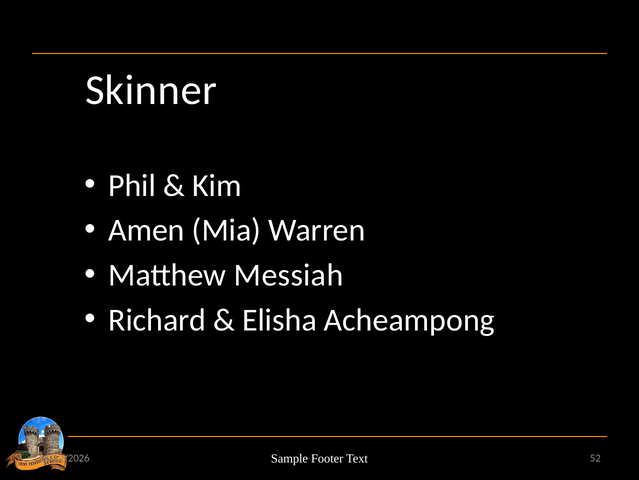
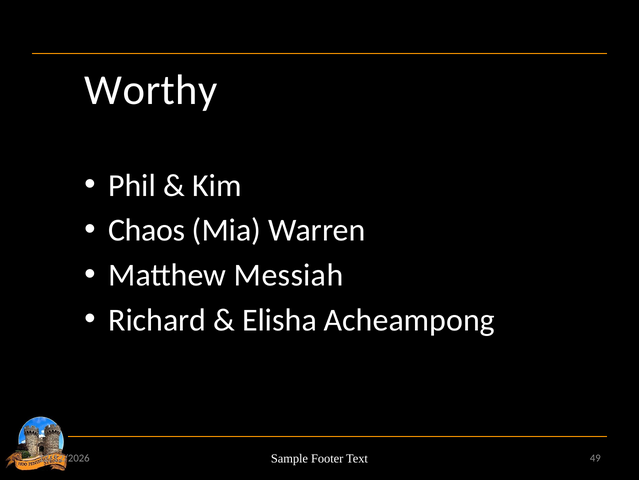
Skinner: Skinner -> Worthy
Amen: Amen -> Chaos
52: 52 -> 49
